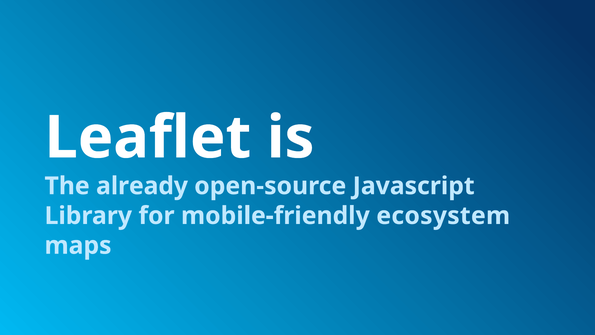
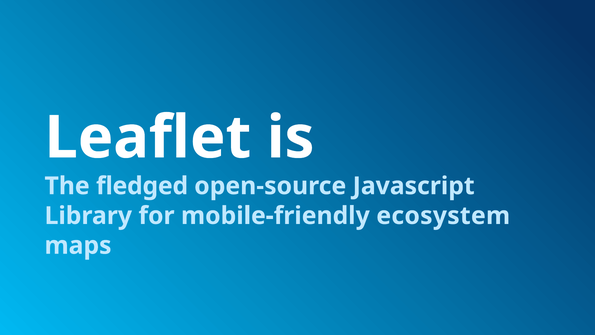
already: already -> fledged
